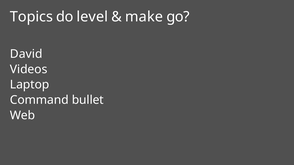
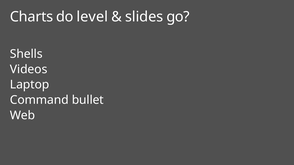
Topics: Topics -> Charts
make: make -> slides
David: David -> Shells
